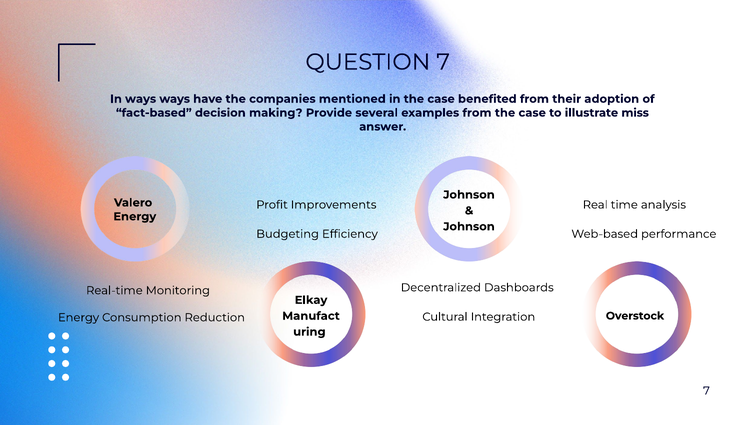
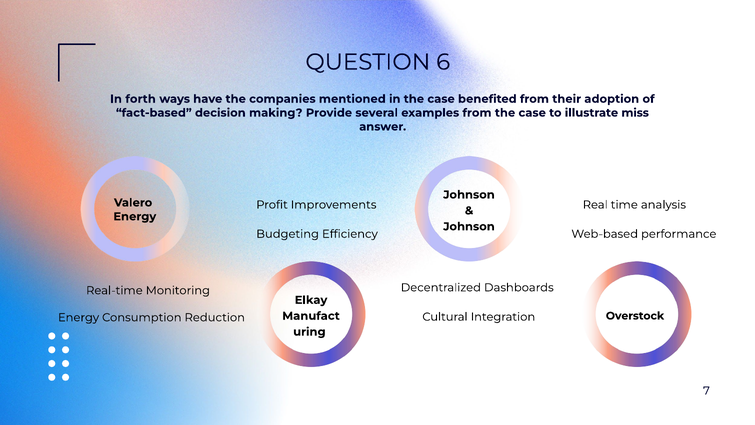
QUESTION 7: 7 -> 6
In ways: ways -> forth
